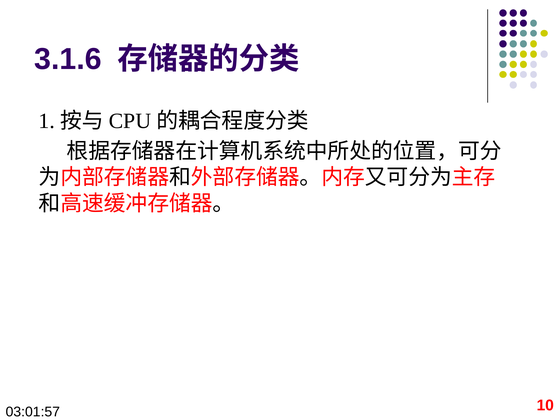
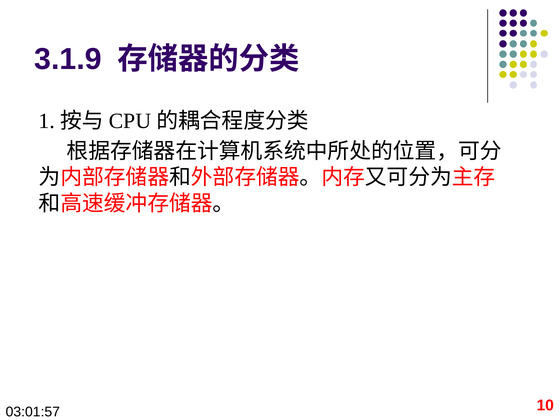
3.1.6: 3.1.6 -> 3.1.9
